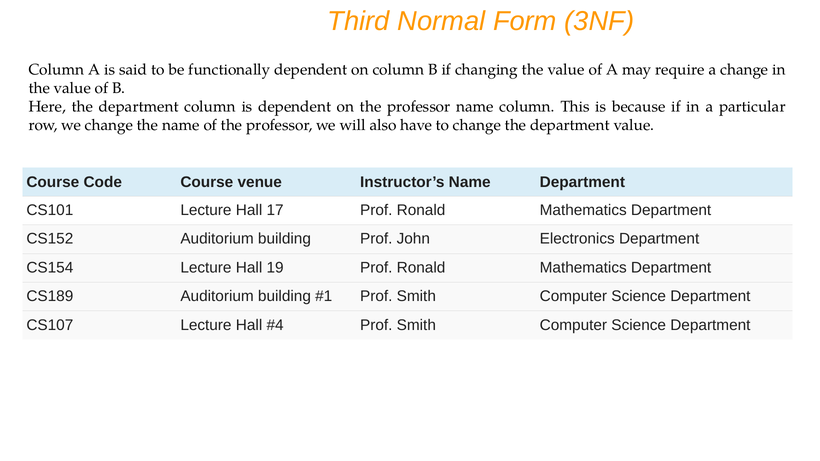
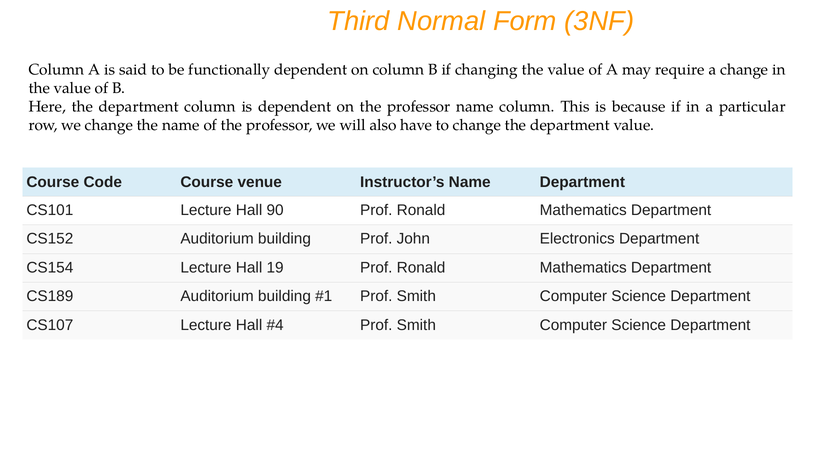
17: 17 -> 90
